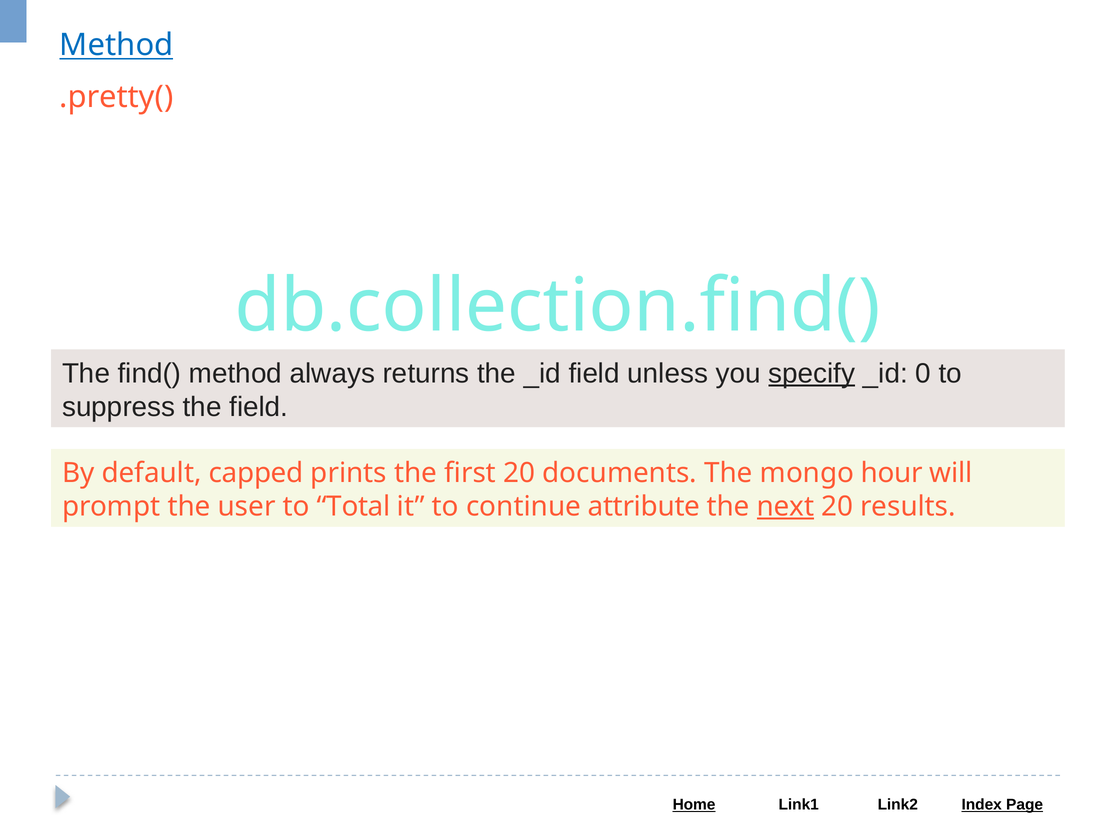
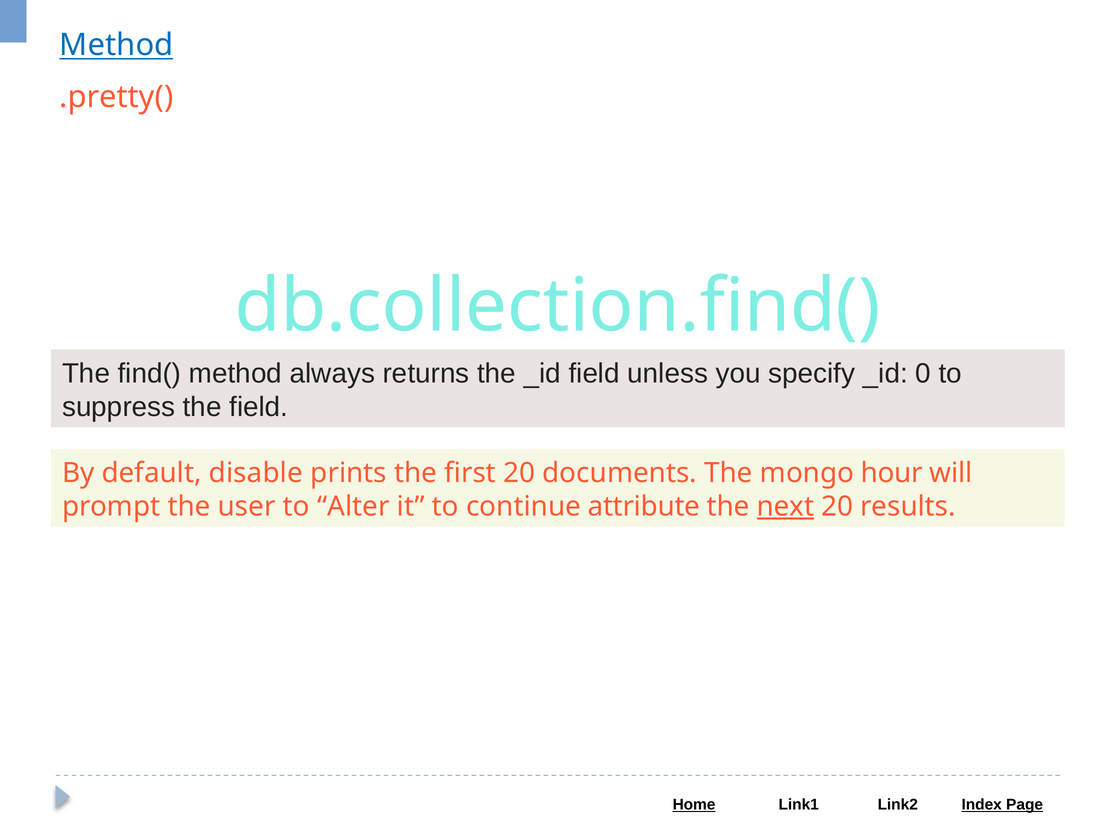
specify underline: present -> none
capped: capped -> disable
Total: Total -> Alter
